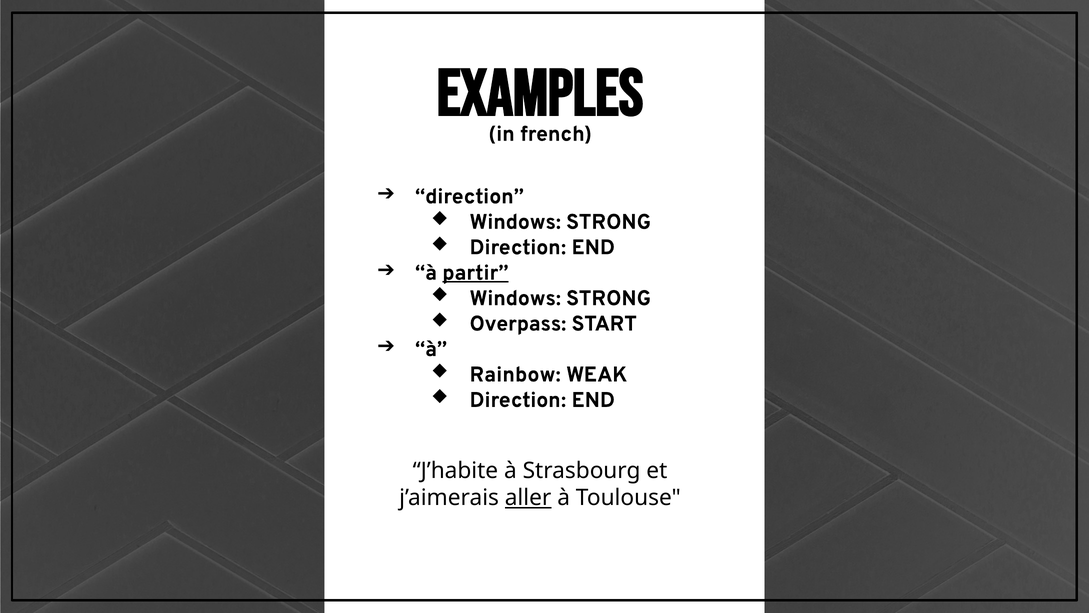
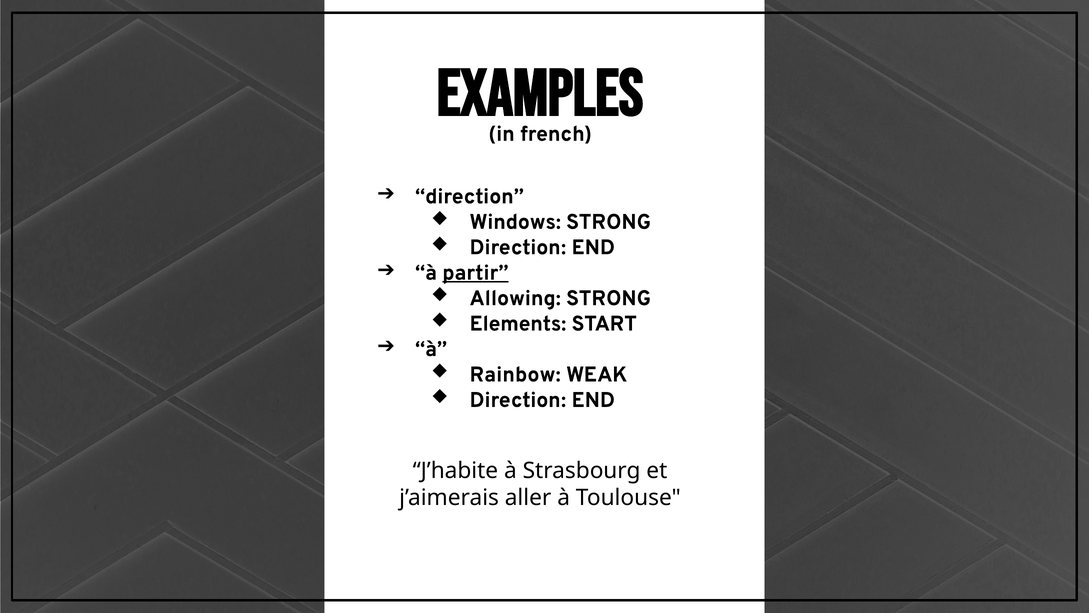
Windows at (515, 298): Windows -> Allowing
Overpass: Overpass -> Elements
aller underline: present -> none
